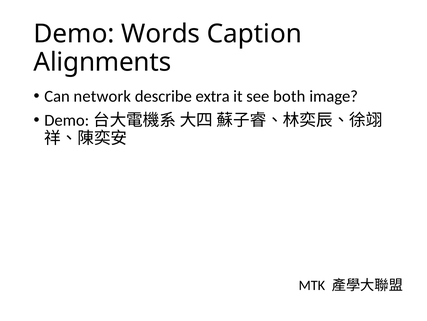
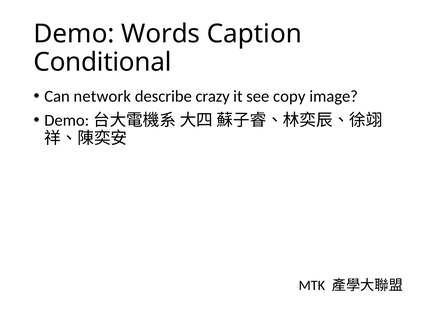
Alignments: Alignments -> Conditional
extra: extra -> crazy
both: both -> copy
